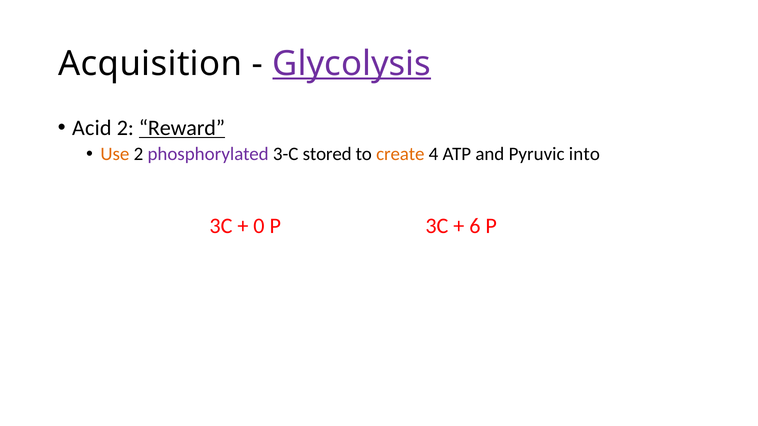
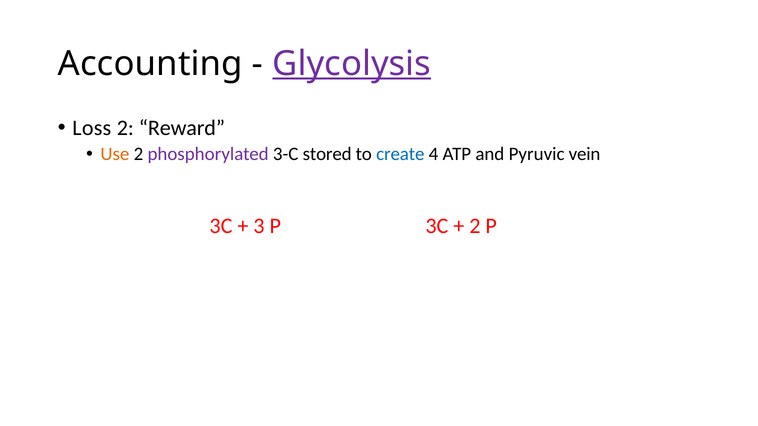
Acquisition: Acquisition -> Accounting
Acid: Acid -> Loss
Reward underline: present -> none
create colour: orange -> blue
into: into -> vein
0: 0 -> 3
6 at (475, 226): 6 -> 2
